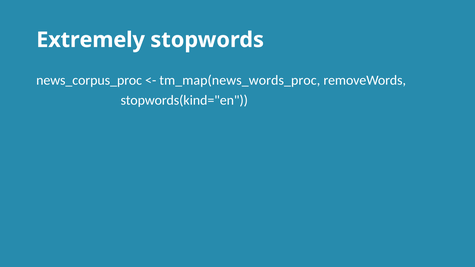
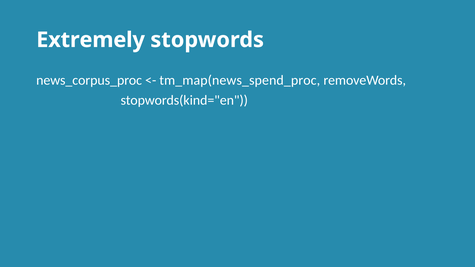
tm_map(news_words_proc: tm_map(news_words_proc -> tm_map(news_spend_proc
